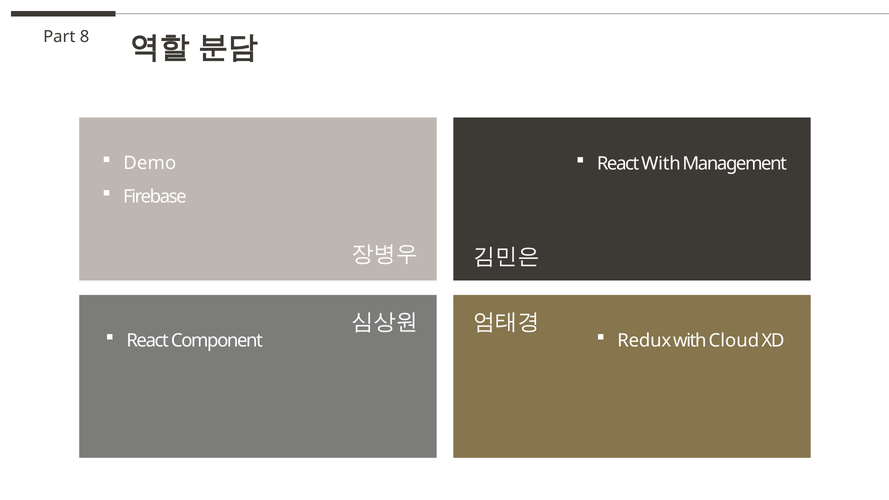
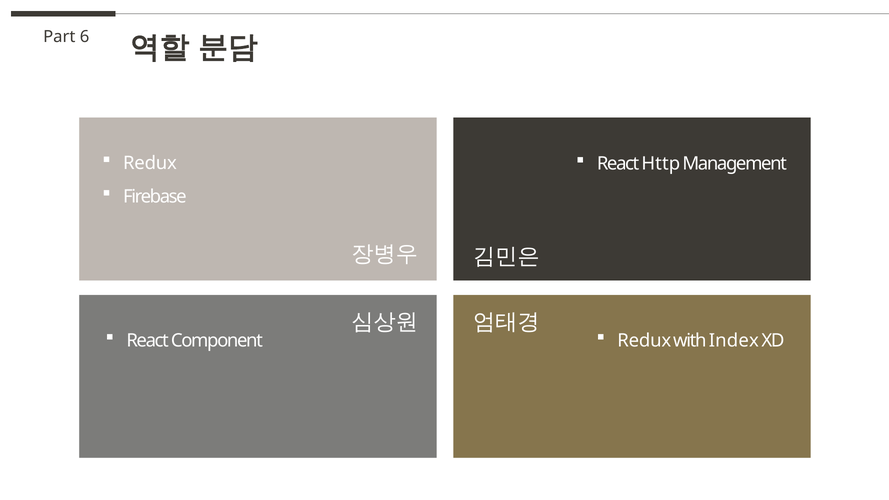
8: 8 -> 6
Demo at (150, 163): Demo -> Redux
React With: With -> Http
Cloud: Cloud -> Index
